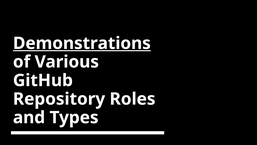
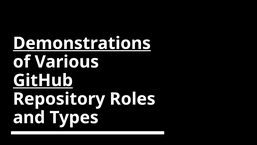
GitHub underline: none -> present
